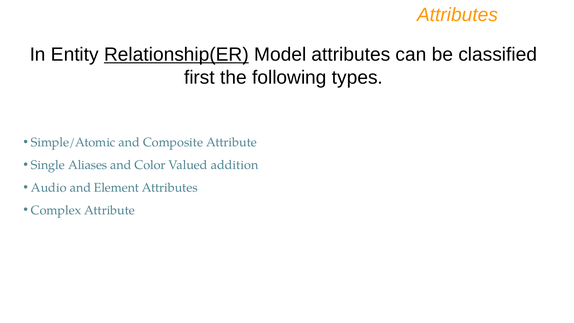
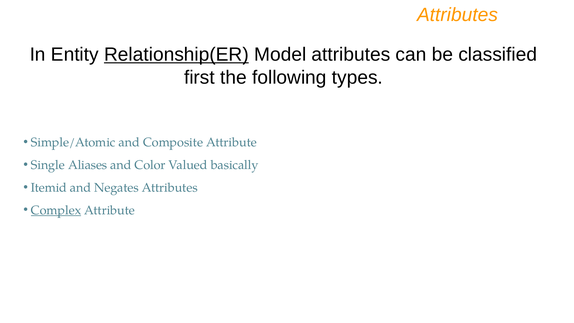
addition: addition -> basically
Audio: Audio -> Itemid
Element: Element -> Negates
Complex underline: none -> present
